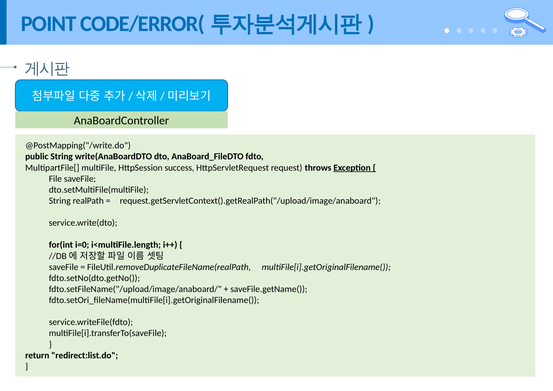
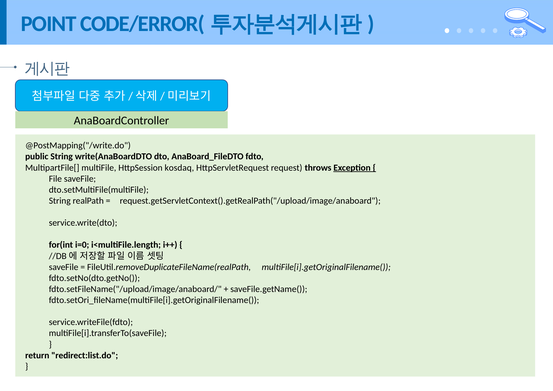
success: success -> kosdaq
